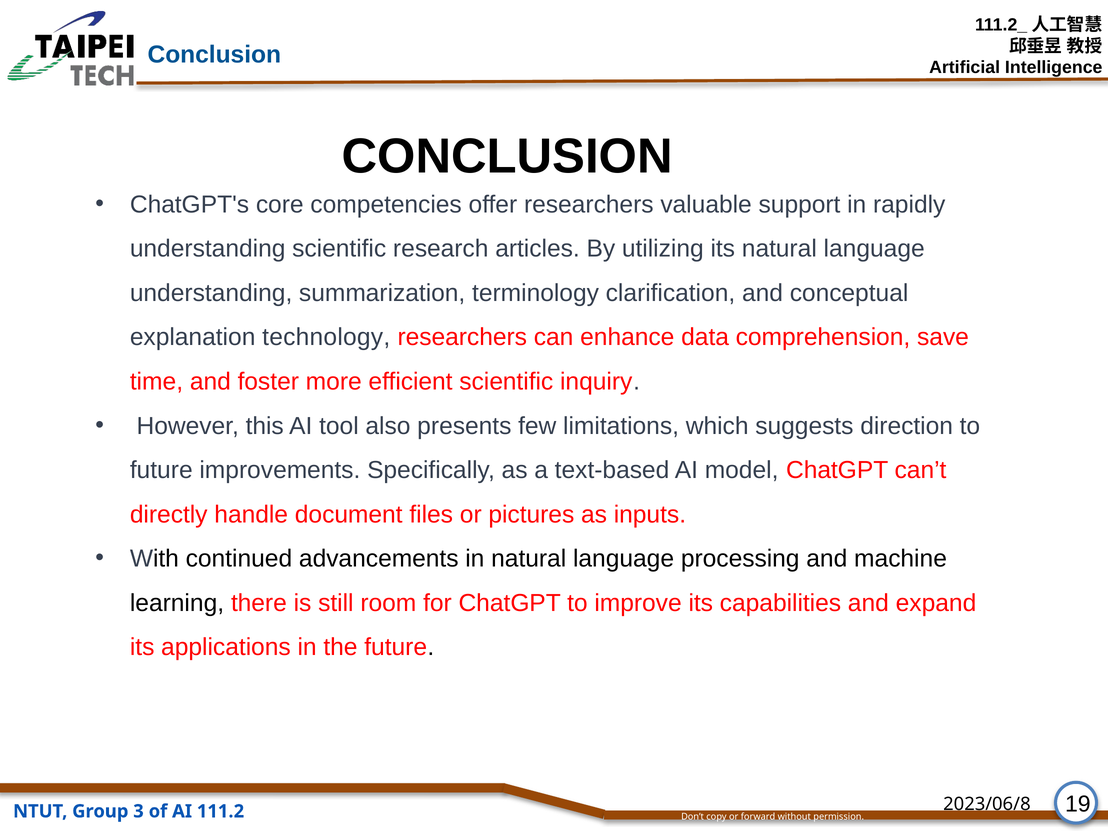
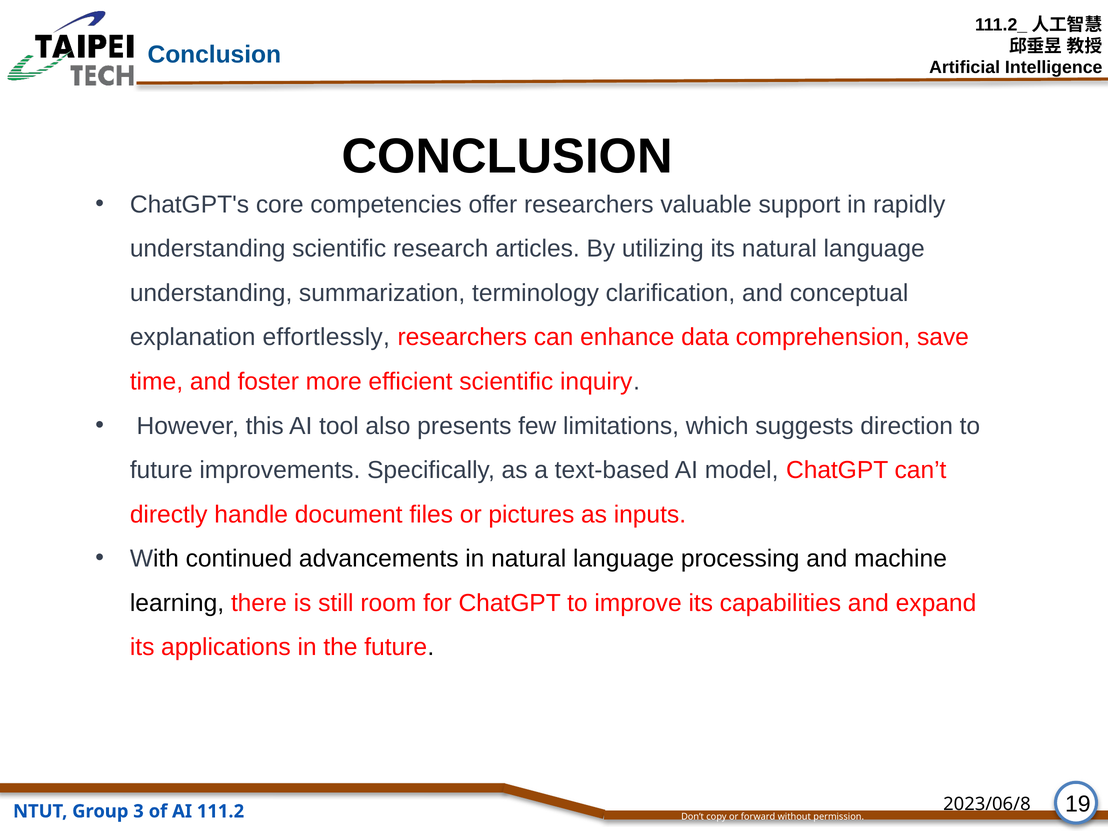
technology: technology -> effortlessly
